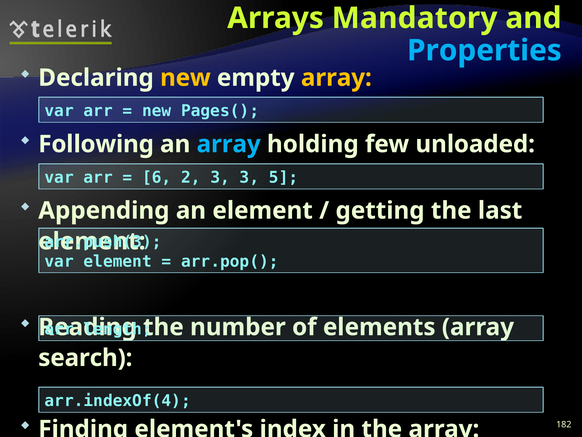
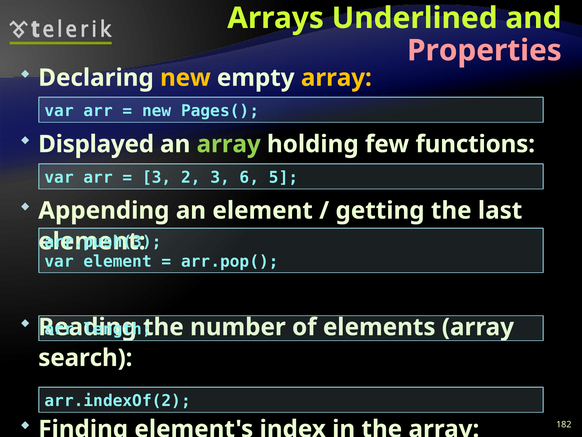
Mandatory: Mandatory -> Underlined
Properties colour: light blue -> pink
Following: Following -> Displayed
array at (229, 144) colour: light blue -> light green
unloaded: unloaded -> functions
6 at (157, 177): 6 -> 3
3 3: 3 -> 6
arr.indexOf(4: arr.indexOf(4 -> arr.indexOf(2
